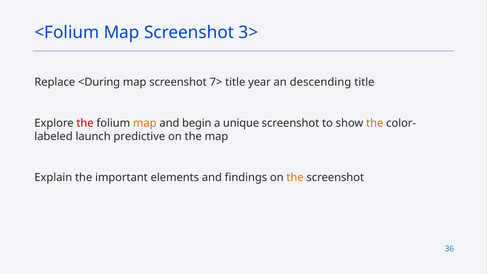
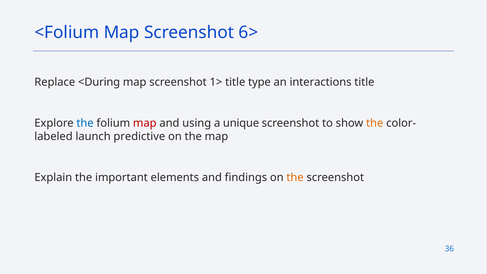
3>: 3> -> 6>
7>: 7> -> 1>
year: year -> type
descending: descending -> interactions
the at (85, 123) colour: red -> blue
map at (145, 123) colour: orange -> red
begin: begin -> using
